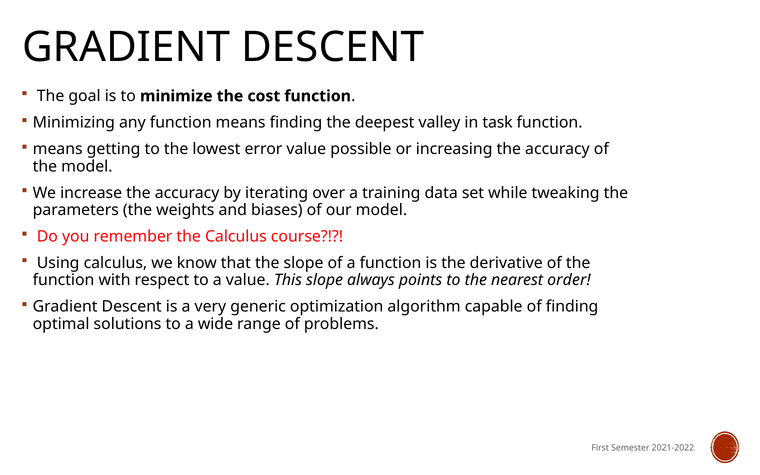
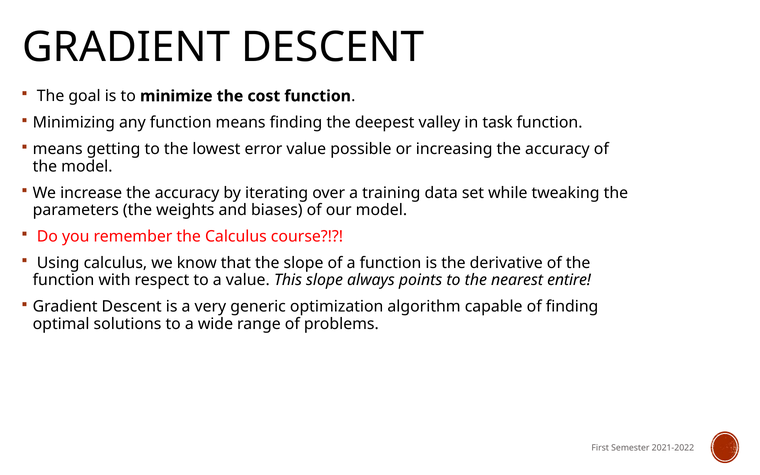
order: order -> entire
